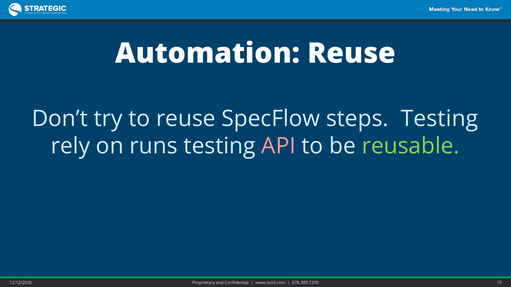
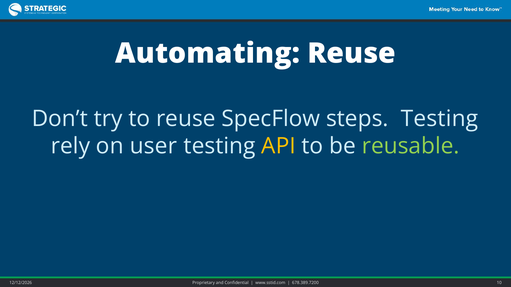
Automation: Automation -> Automating
runs: runs -> user
API colour: pink -> yellow
